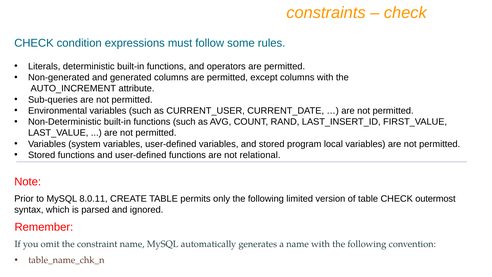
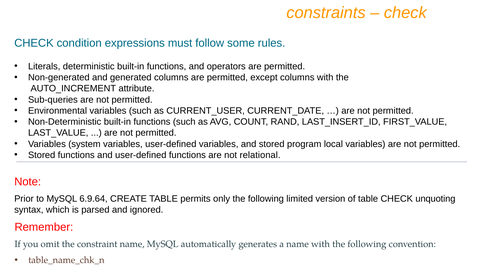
8.0.11: 8.0.11 -> 6.9.64
outermost: outermost -> unquoting
